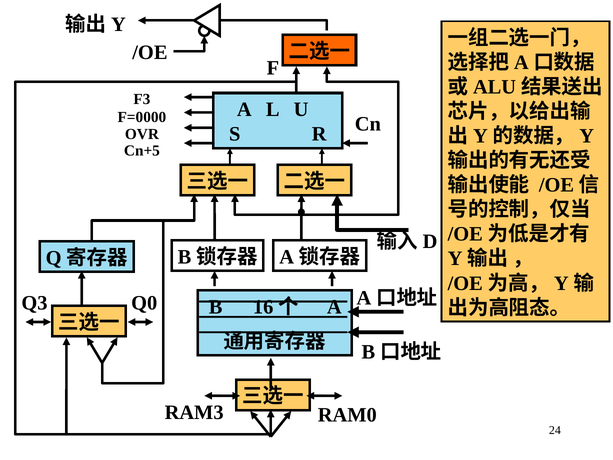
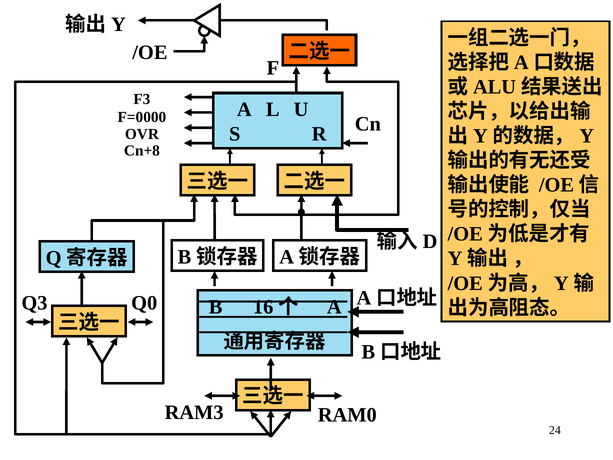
Cn+5: Cn+5 -> Cn+8
